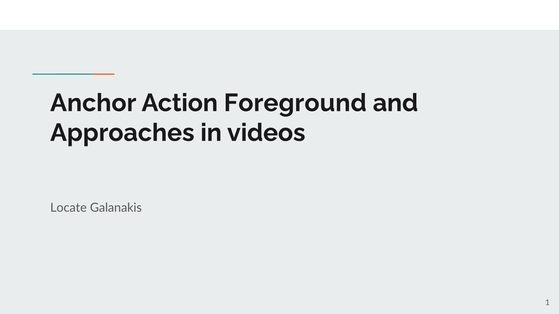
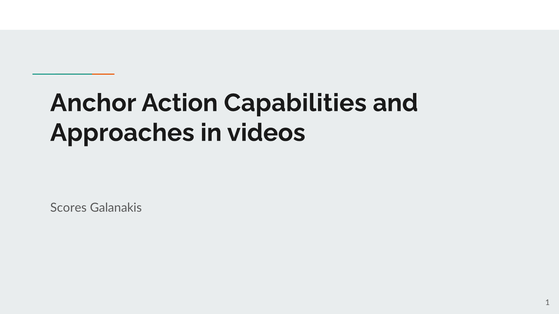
Foreground: Foreground -> Capabilities
Locate: Locate -> Scores
